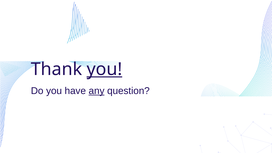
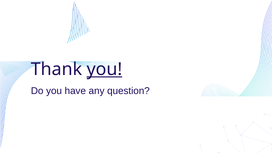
any underline: present -> none
